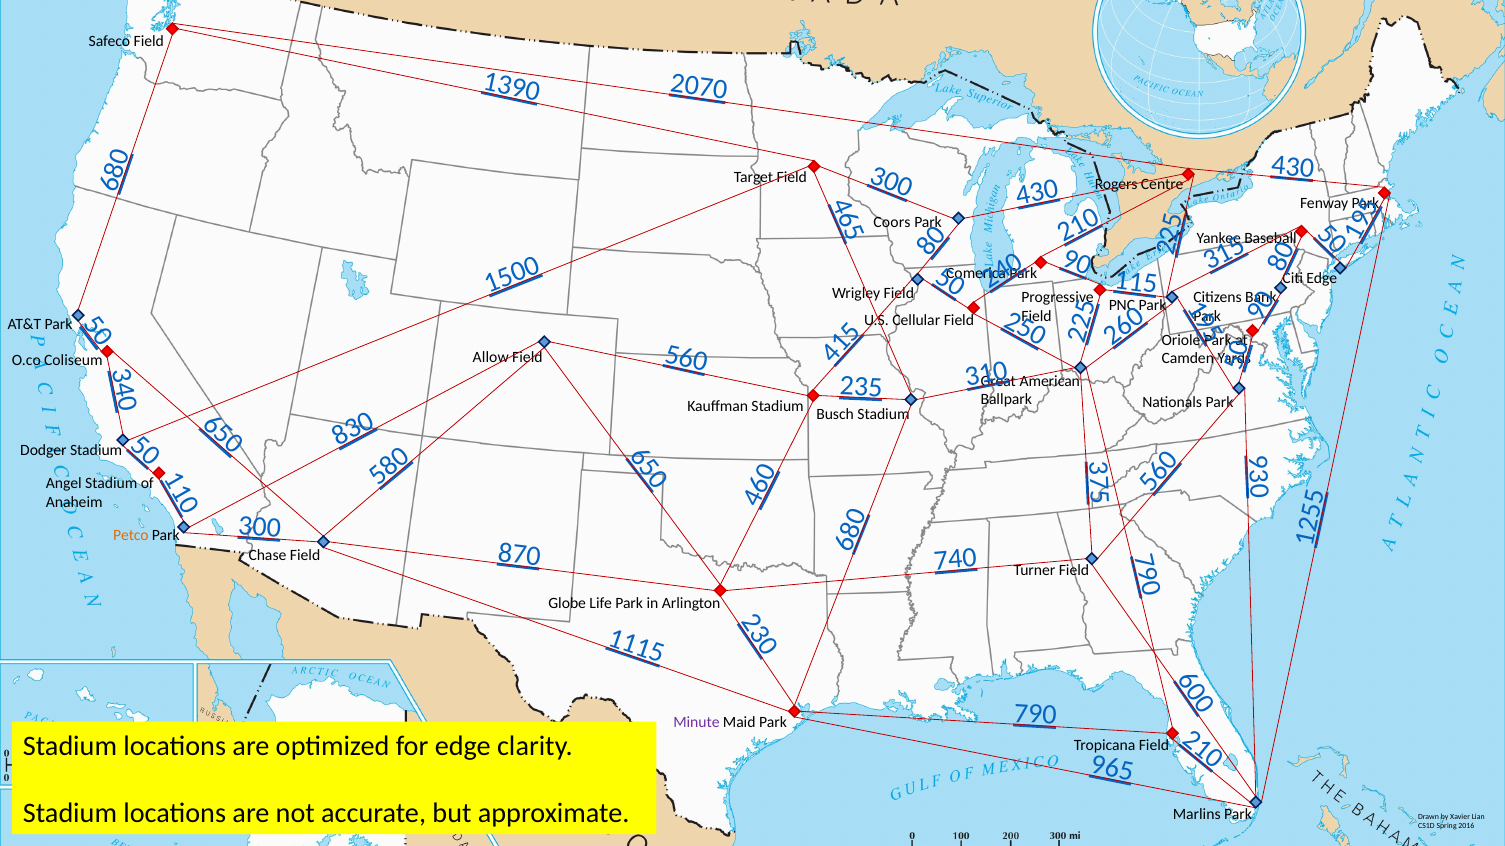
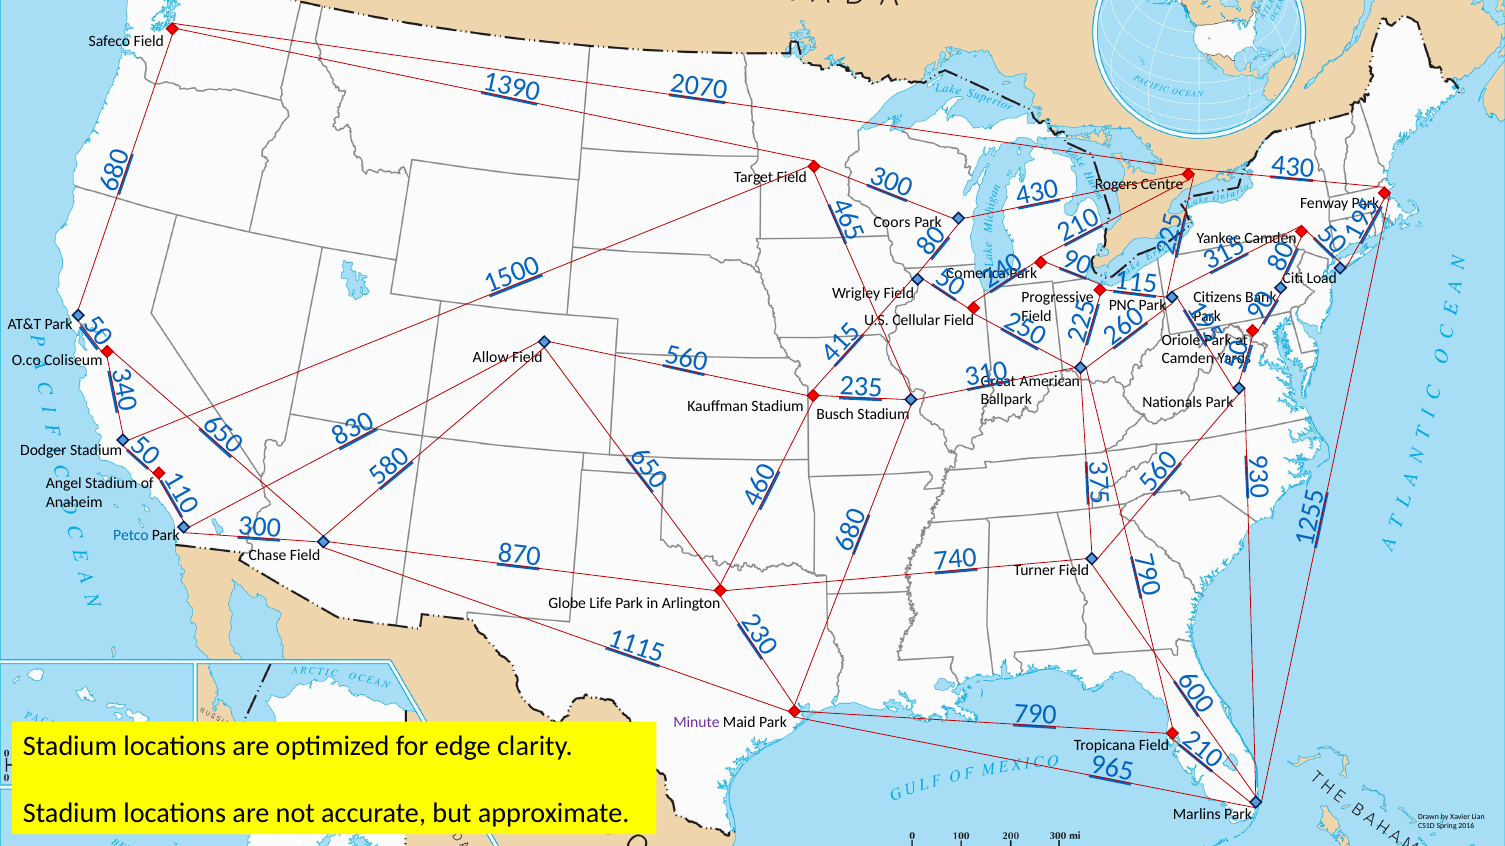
Baseball at (1270, 238): Baseball -> Camden
Citi Edge: Edge -> Load
Petco colour: orange -> blue
